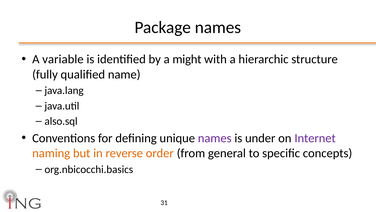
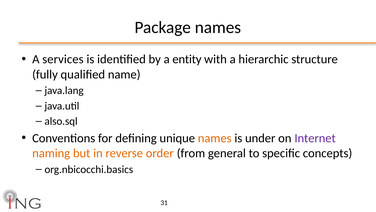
variable: variable -> services
might: might -> entity
names at (215, 138) colour: purple -> orange
